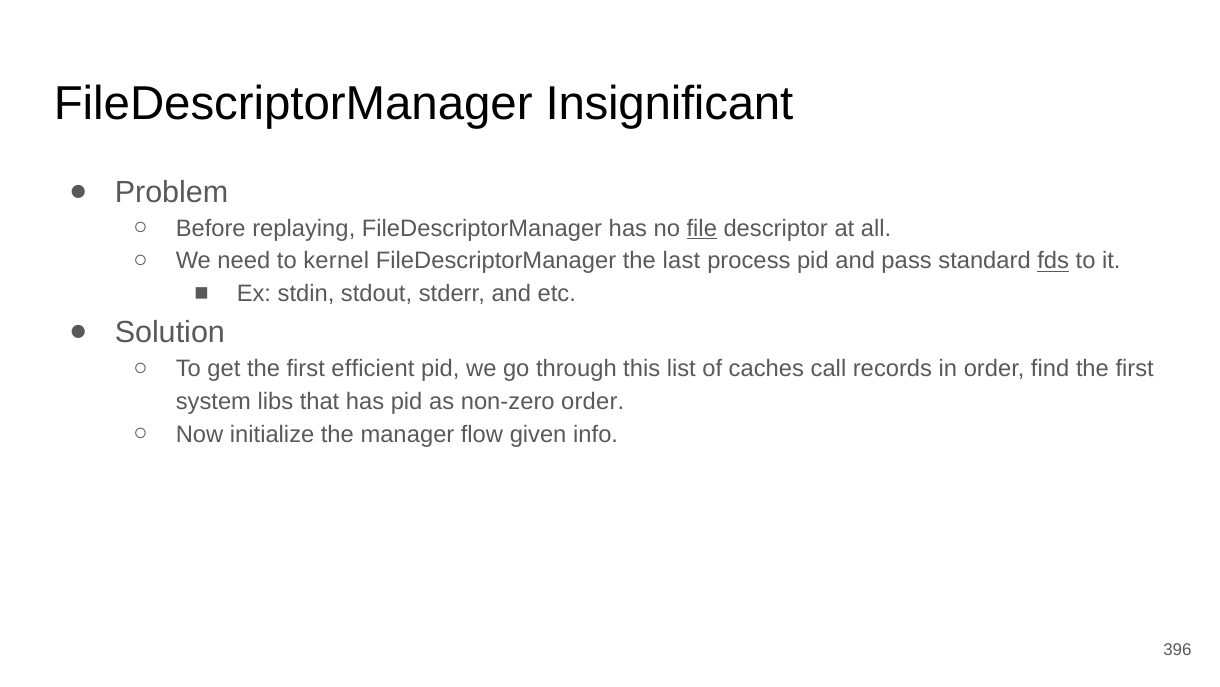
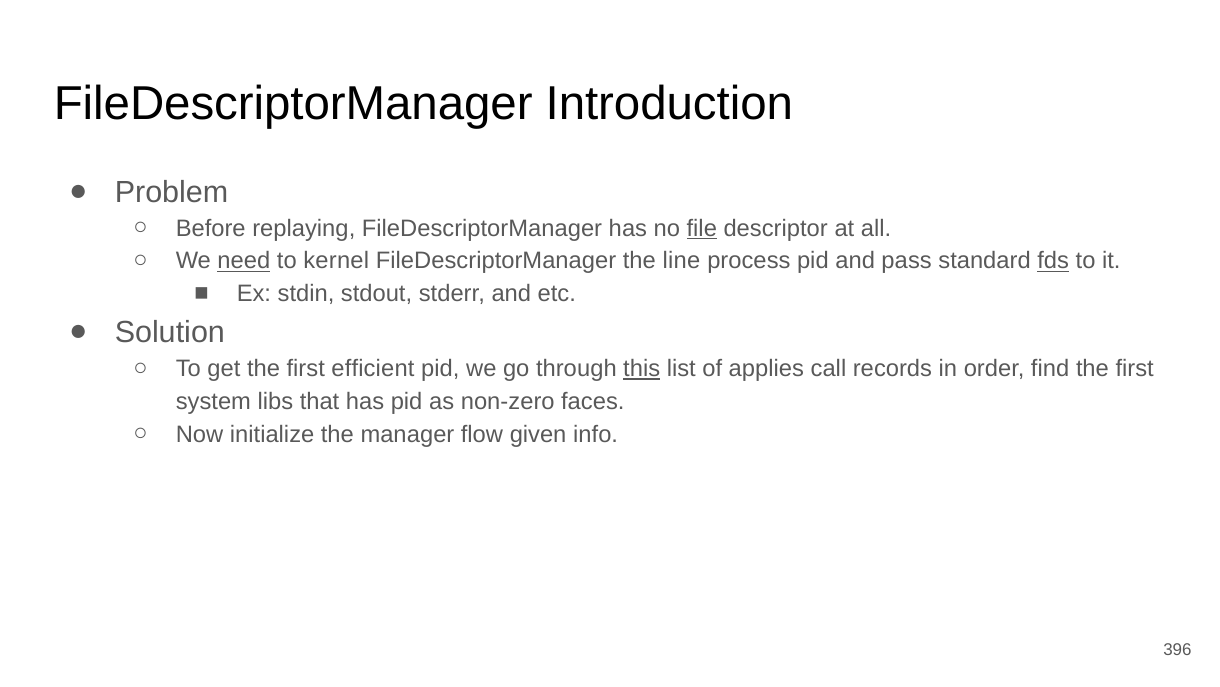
Insignificant: Insignificant -> Introduction
need underline: none -> present
last: last -> line
this underline: none -> present
caches: caches -> applies
non-zero order: order -> faces
